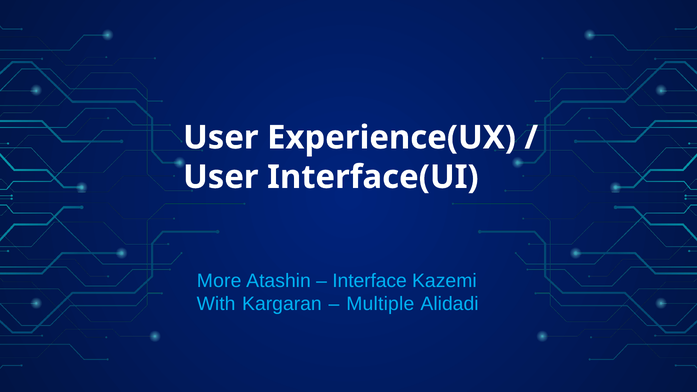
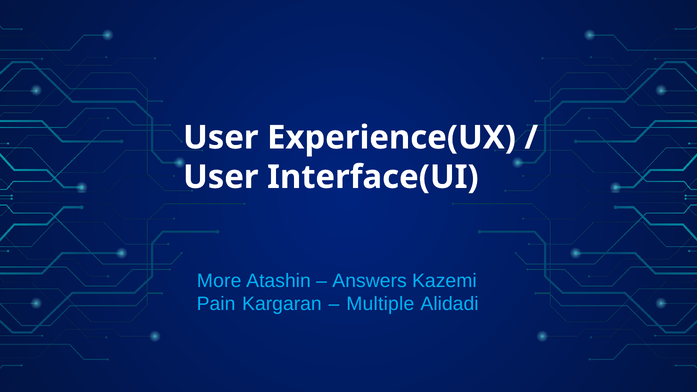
Interface: Interface -> Answers
With: With -> Pain
